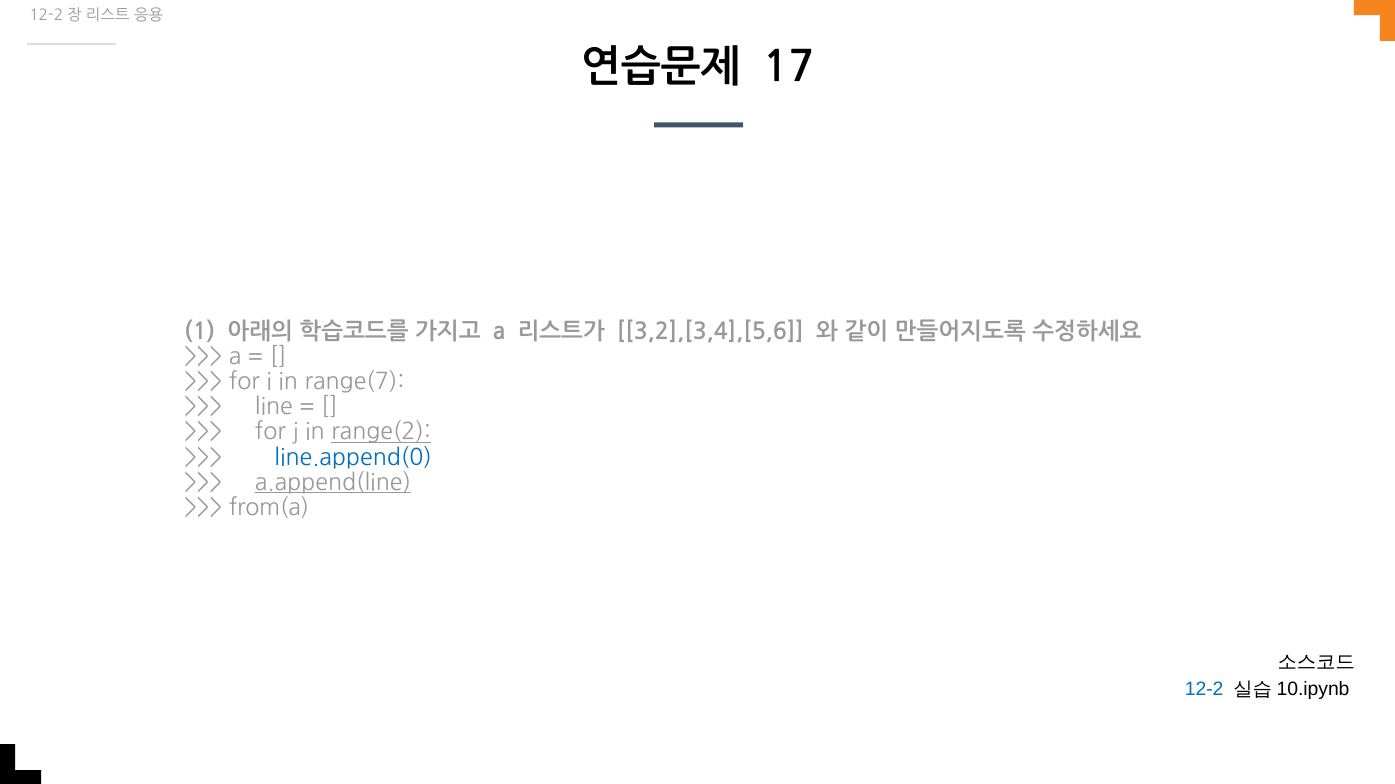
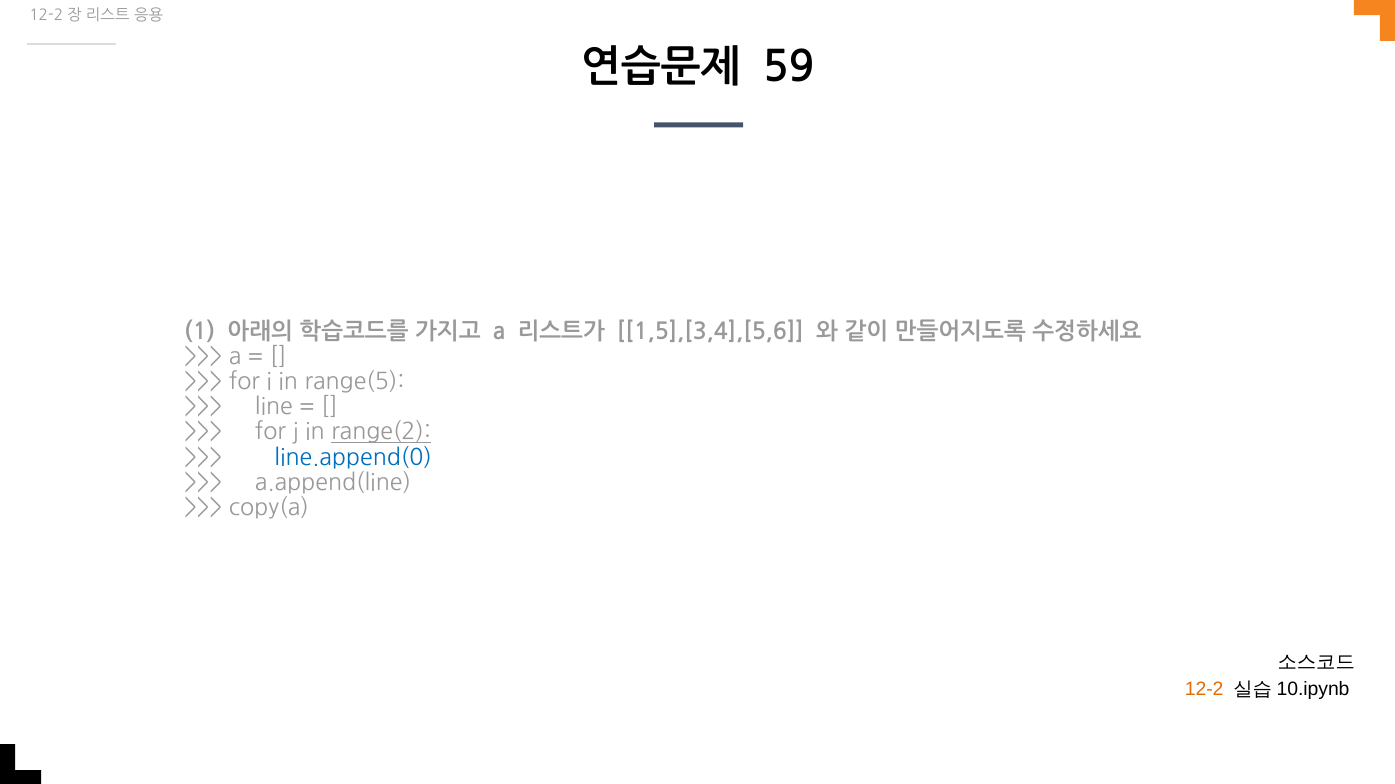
17: 17 -> 59
3,2],[3,4],[5,6: 3,2],[3,4],[5,6 -> 1,5],[3,4],[5,6
range(7: range(7 -> range(5
a.append(line underline: present -> none
from(a: from(a -> copy(a
12-2 colour: blue -> orange
